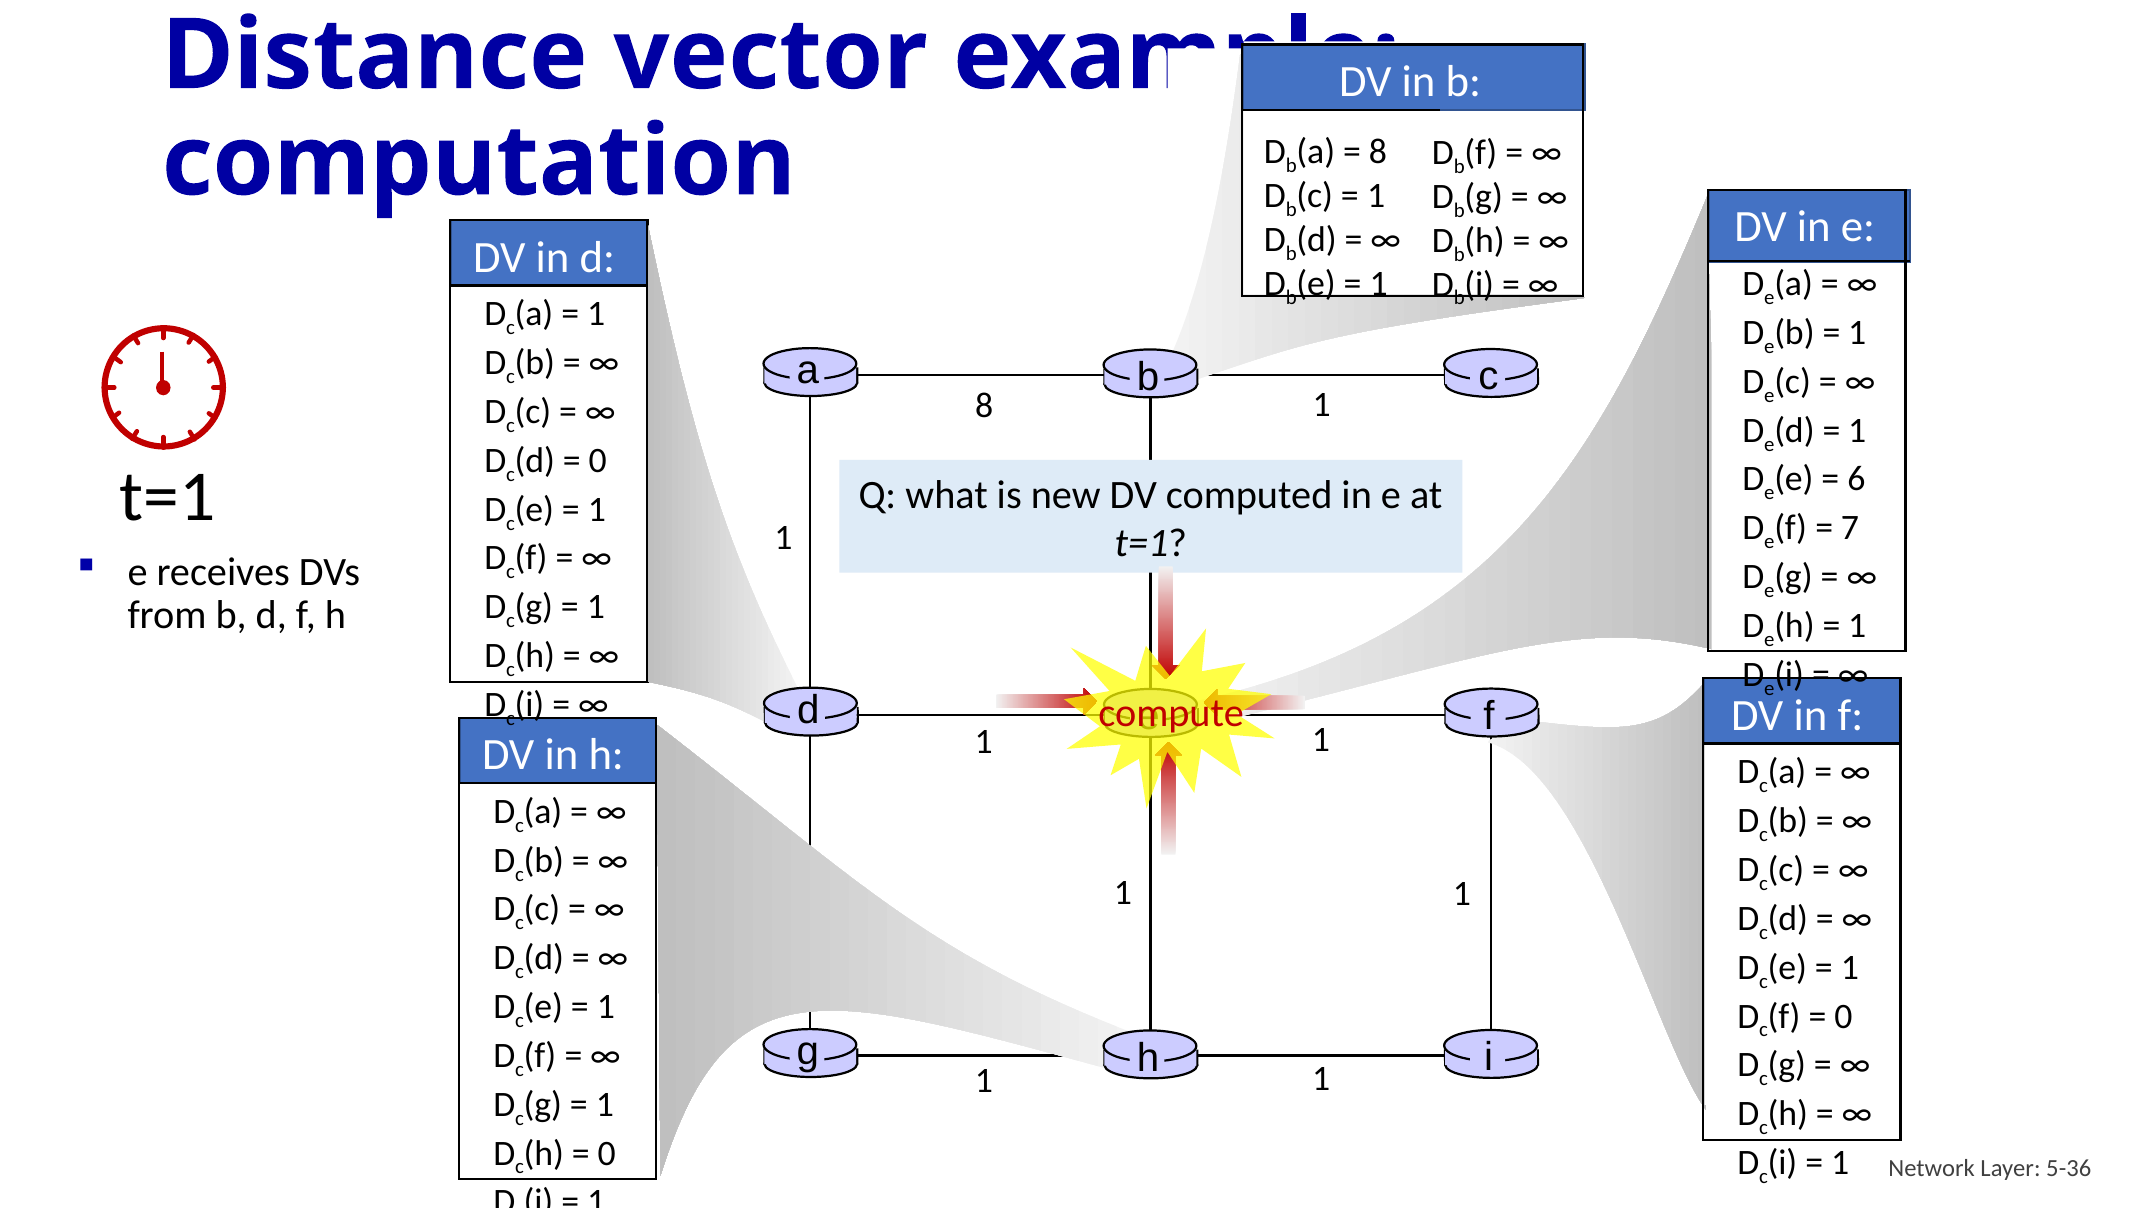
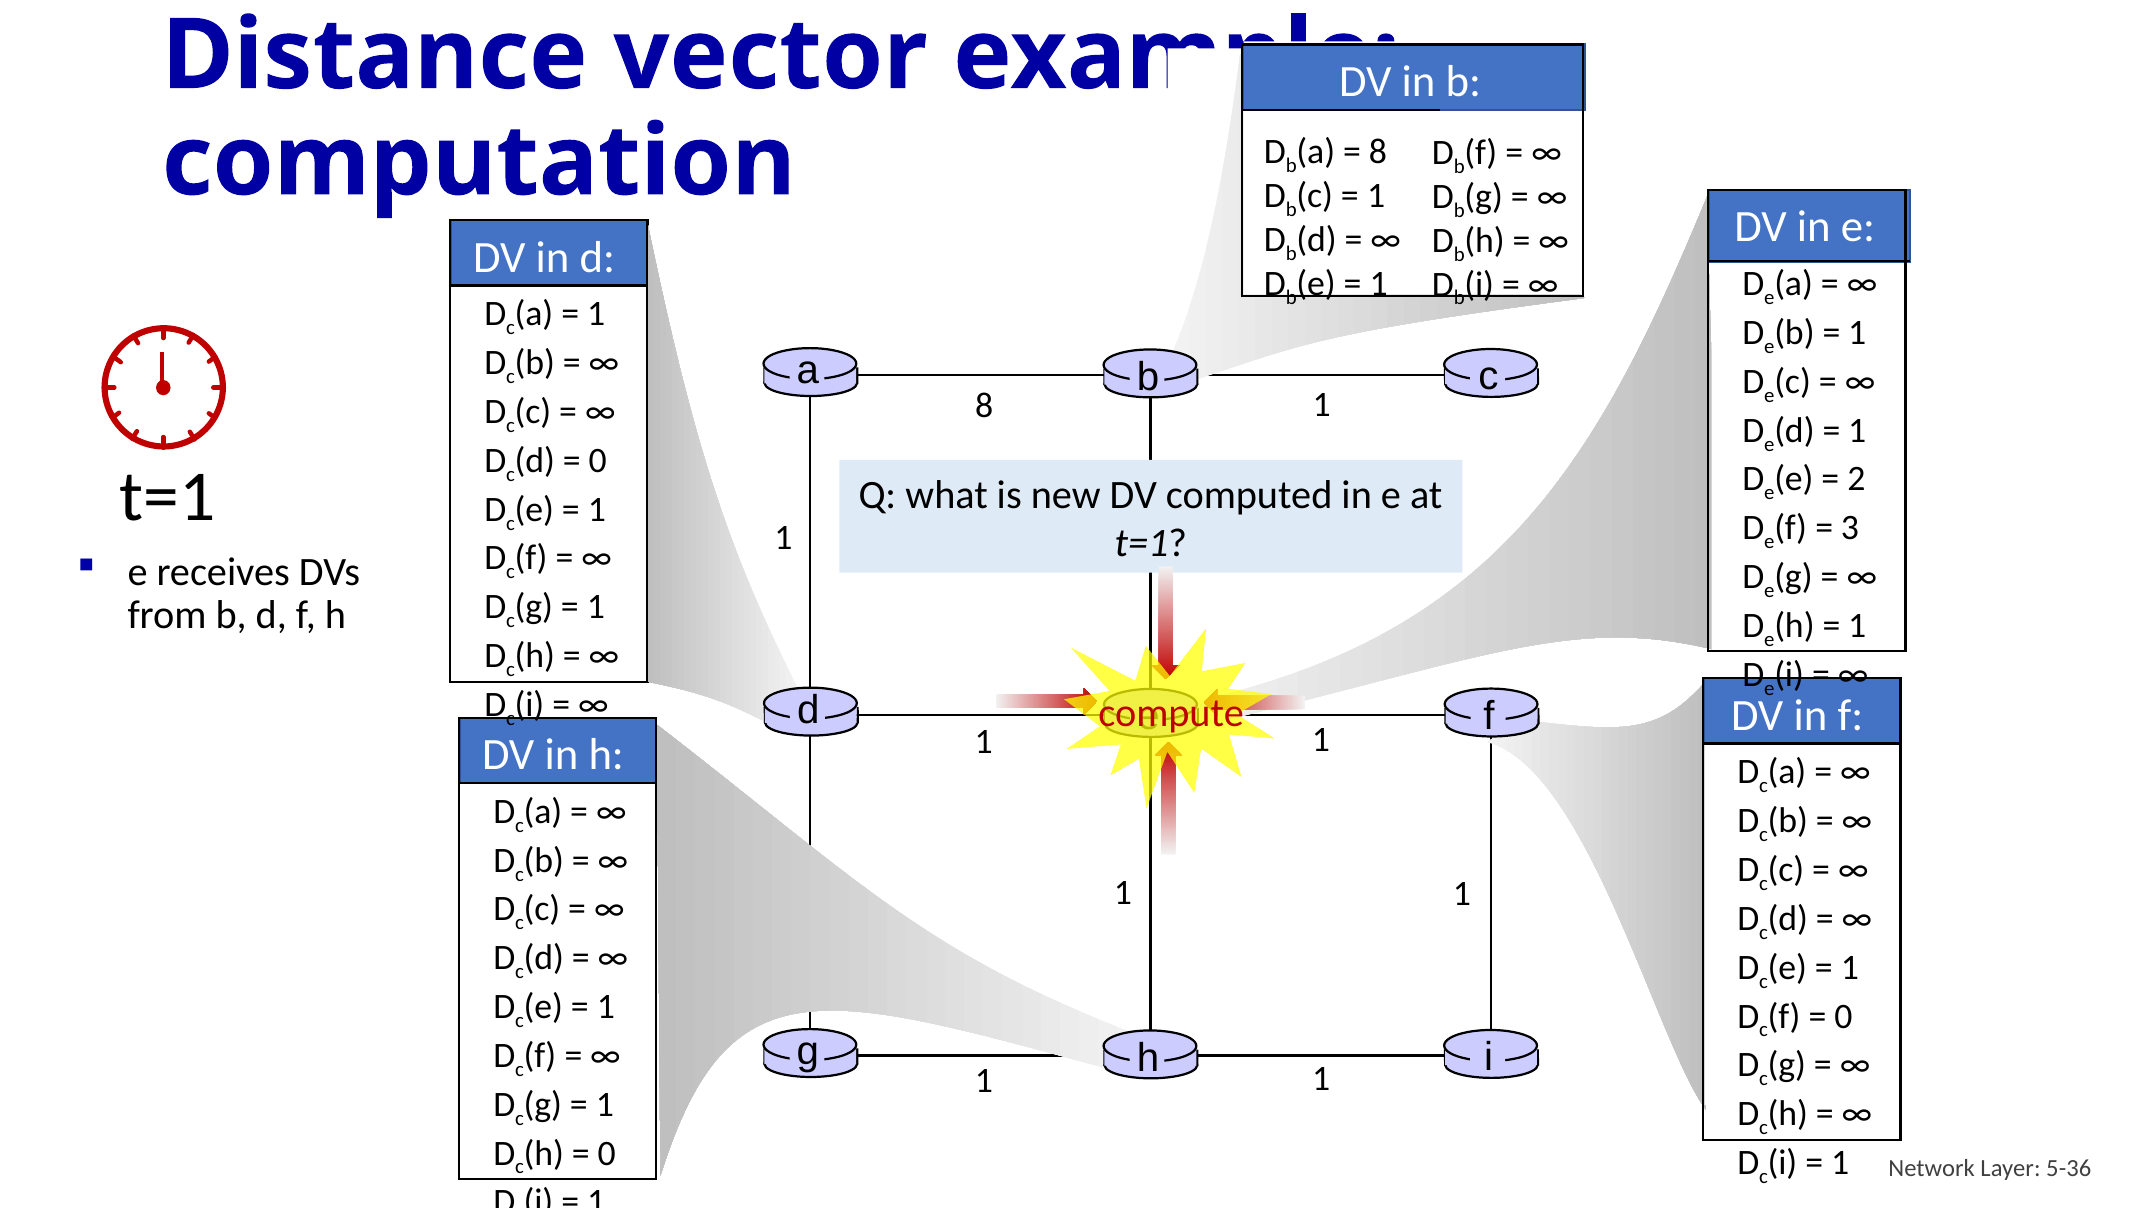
6: 6 -> 2
7: 7 -> 3
